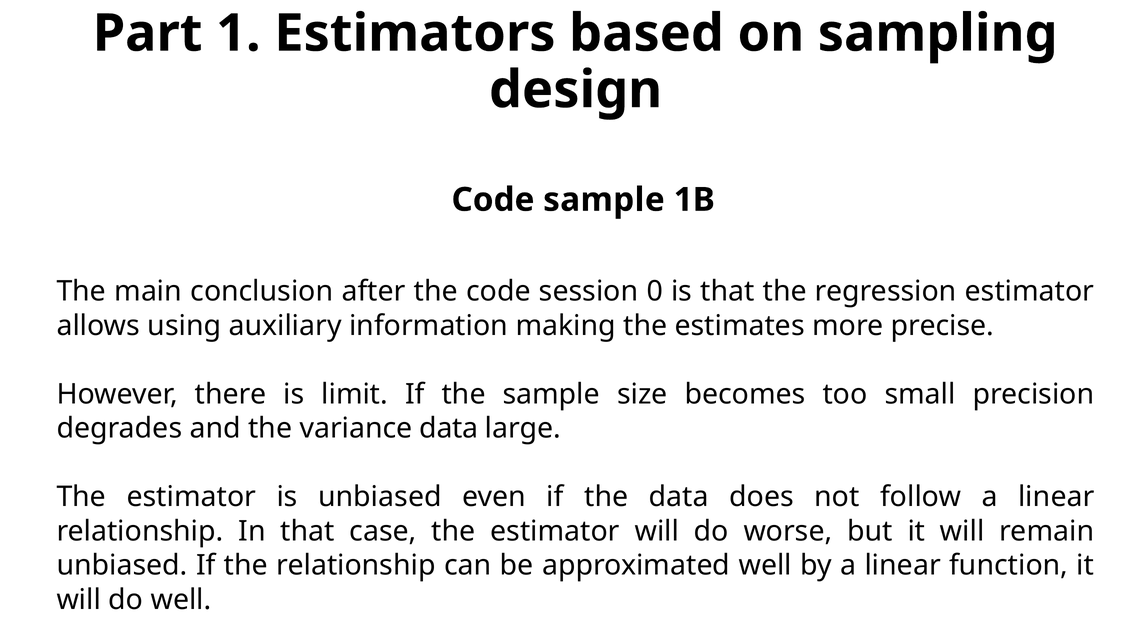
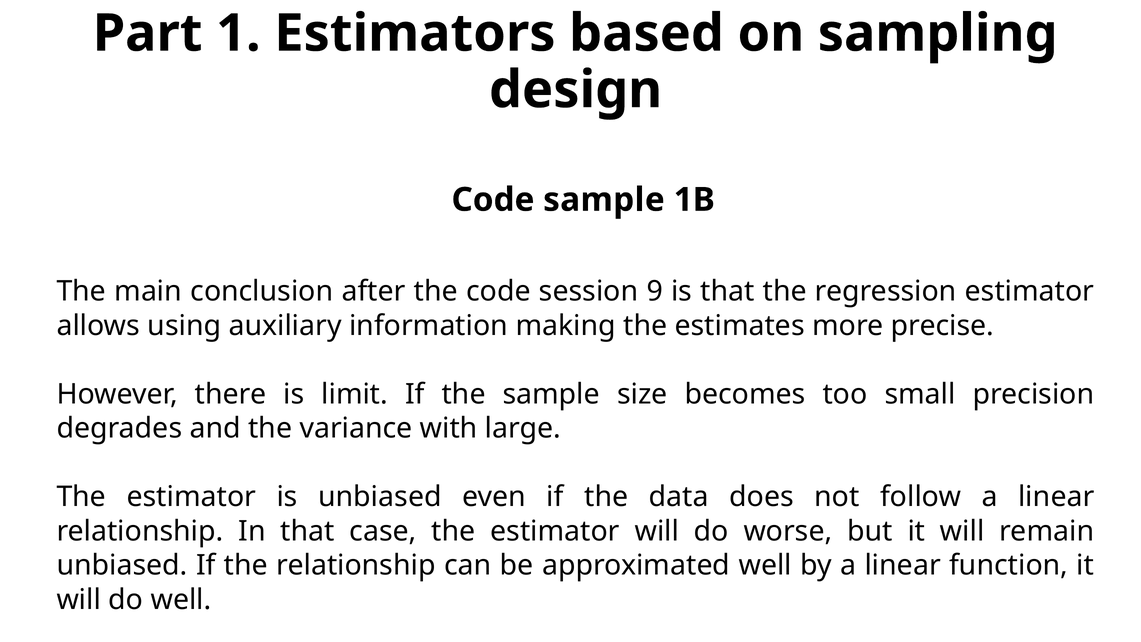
0: 0 -> 9
variance data: data -> with
